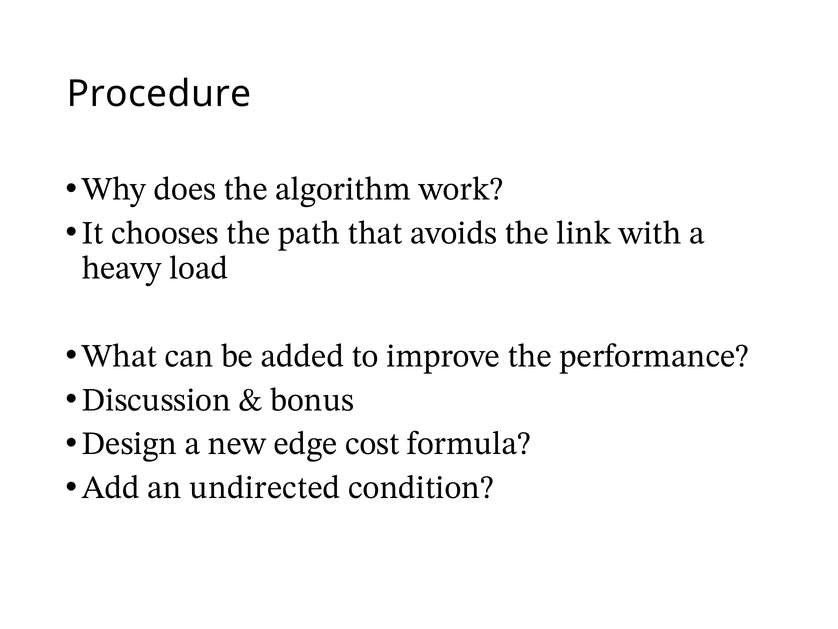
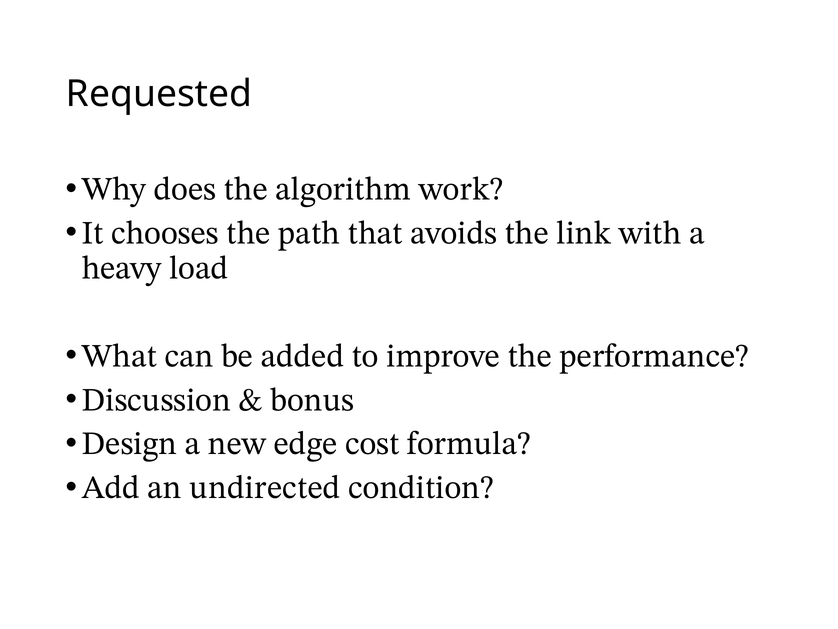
Procedure: Procedure -> Requested
